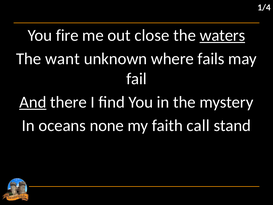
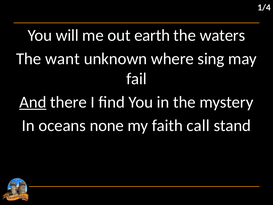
fire: fire -> will
close: close -> earth
waters underline: present -> none
fails: fails -> sing
